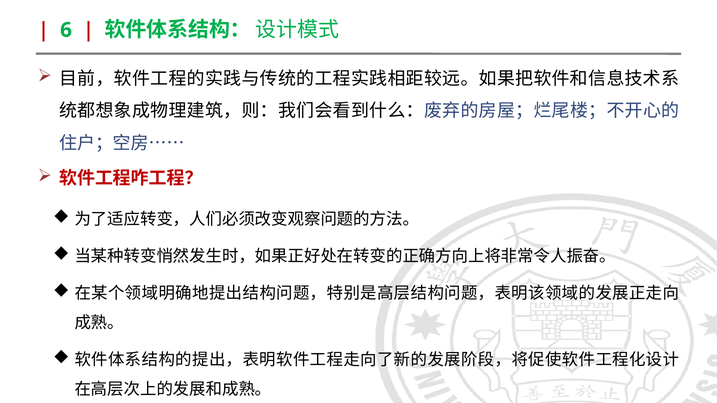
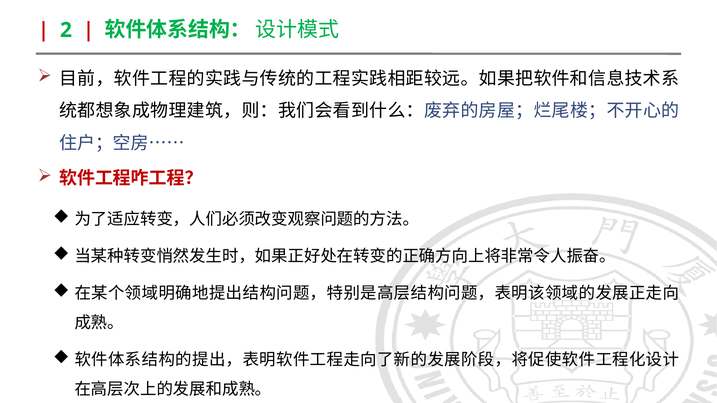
6: 6 -> 2
